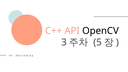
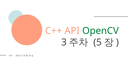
OpenCV colour: black -> green
